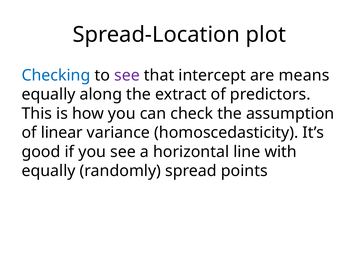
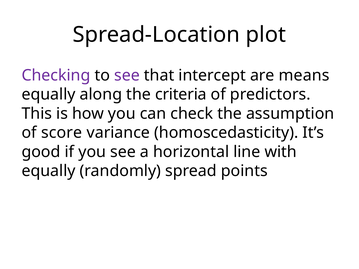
Checking colour: blue -> purple
extract: extract -> criteria
linear: linear -> score
